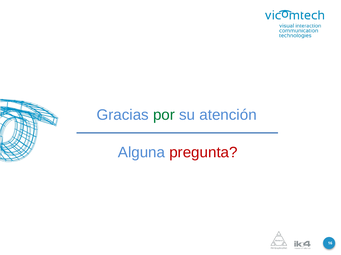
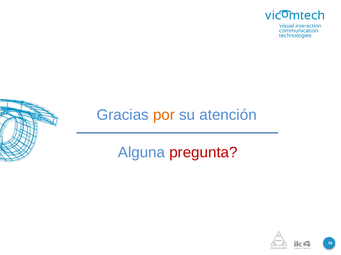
por colour: green -> orange
